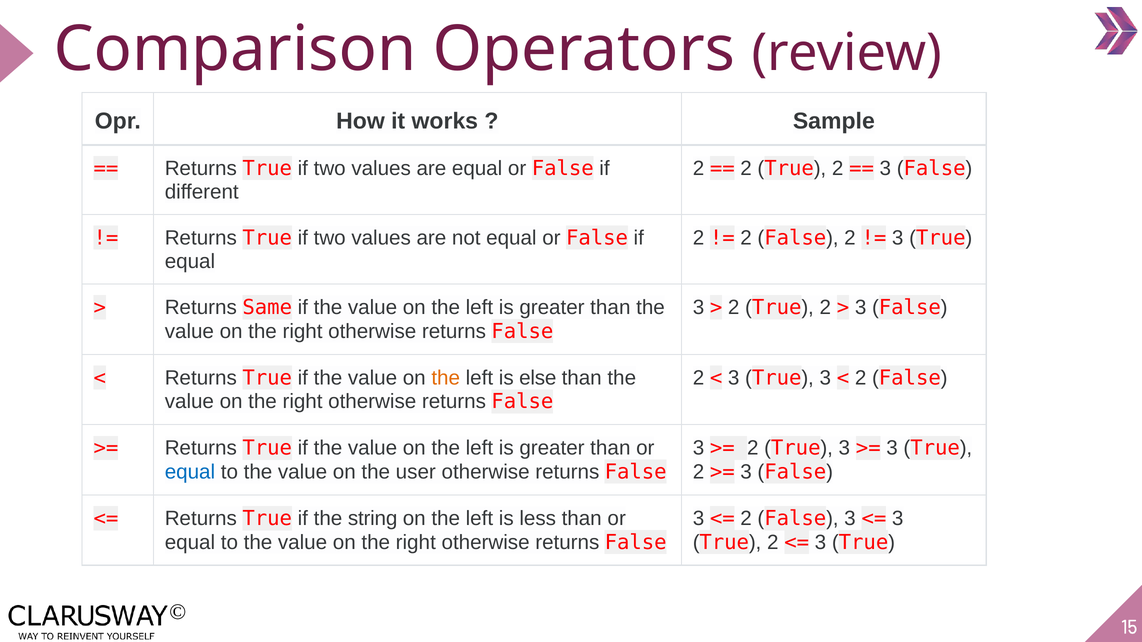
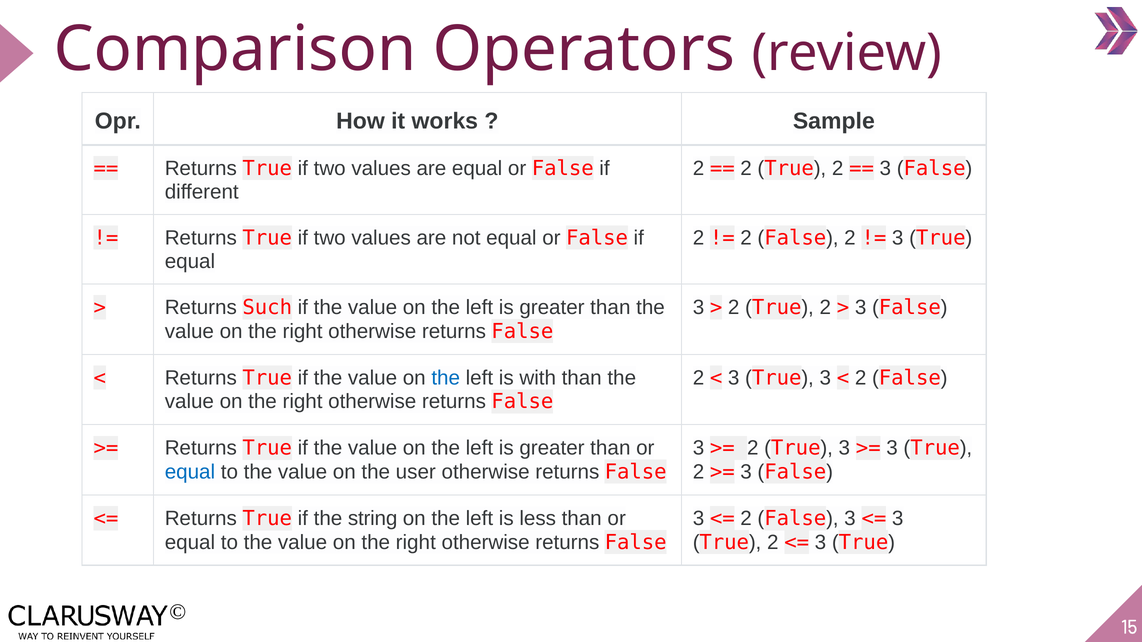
Same: Same -> Such
the at (446, 378) colour: orange -> blue
else: else -> with
